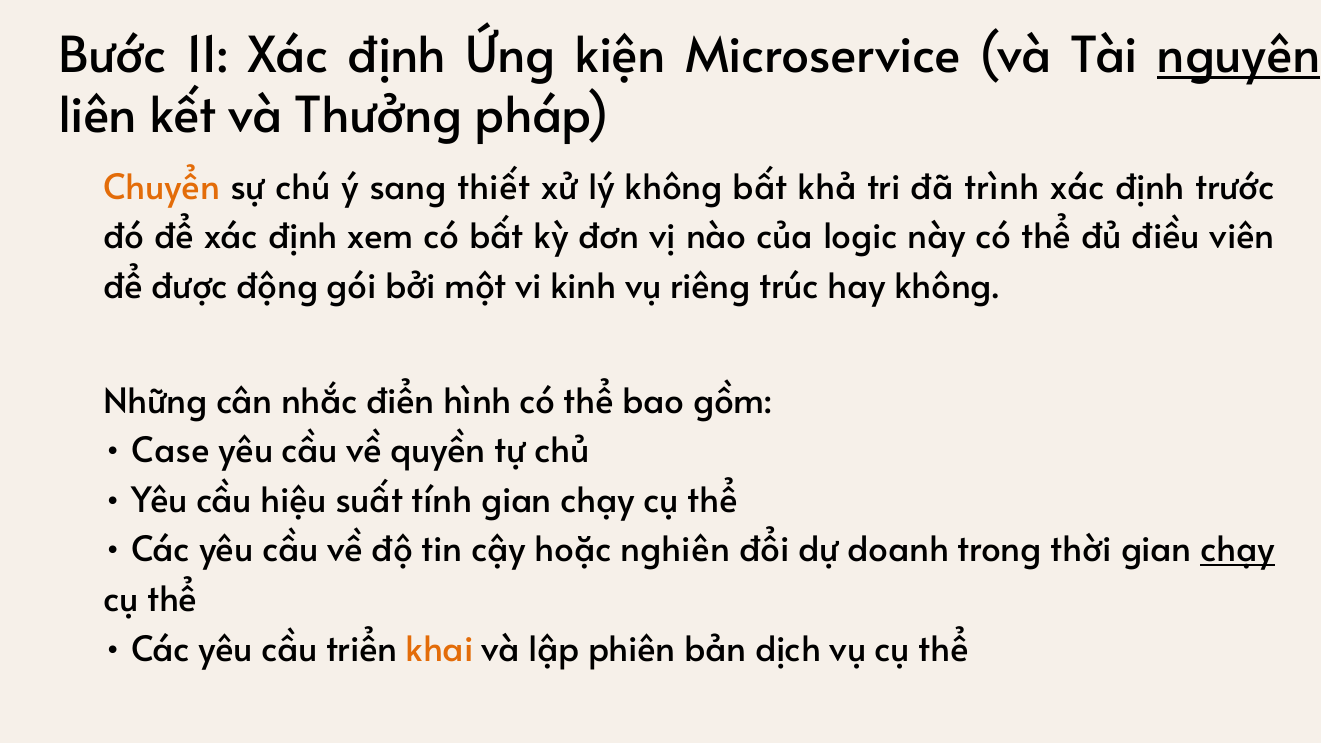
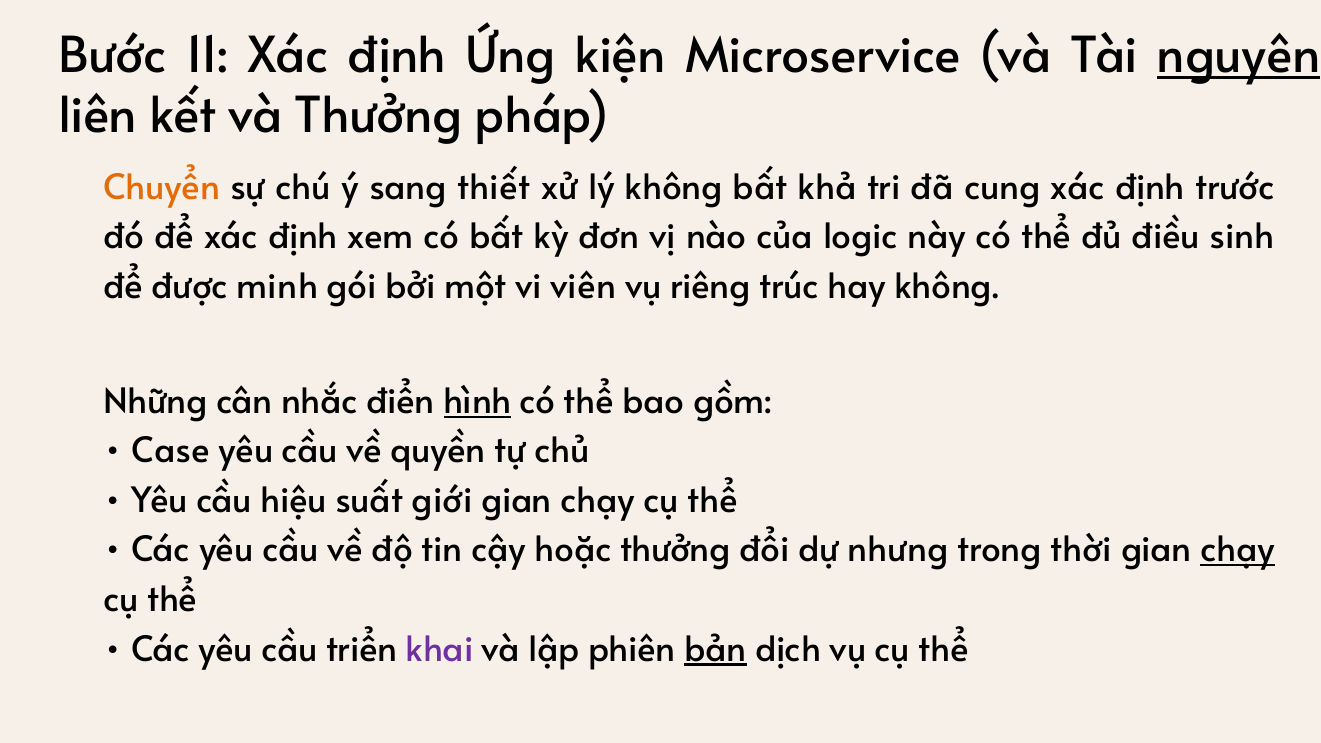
trình: trình -> cung
viên: viên -> sinh
động: động -> minh
kinh: kinh -> viên
hình underline: none -> present
tính: tính -> giới
hoặc nghiên: nghiên -> thưởng
doanh: doanh -> nhưng
khai colour: orange -> purple
bản underline: none -> present
